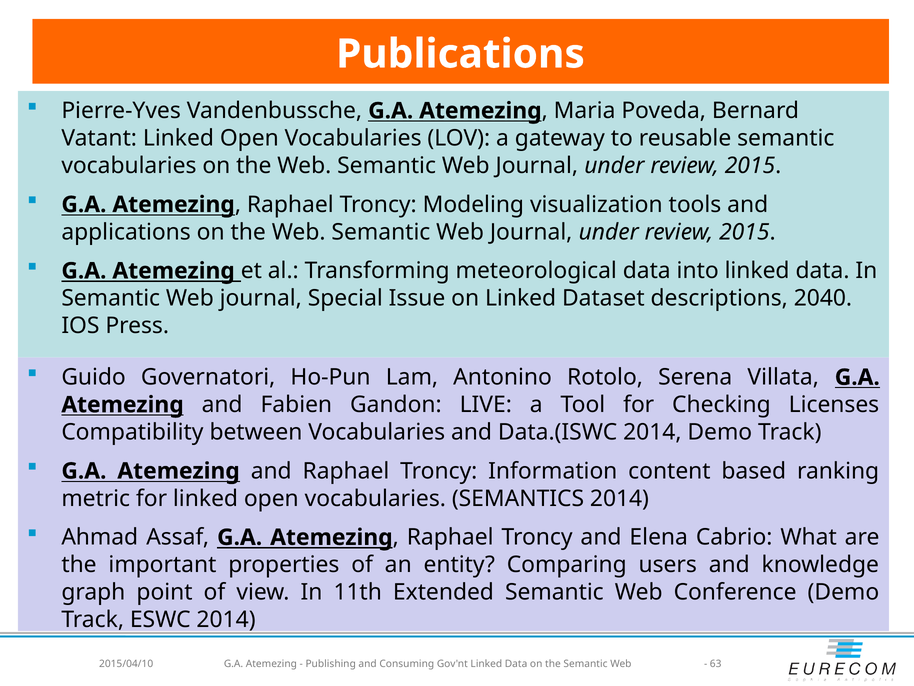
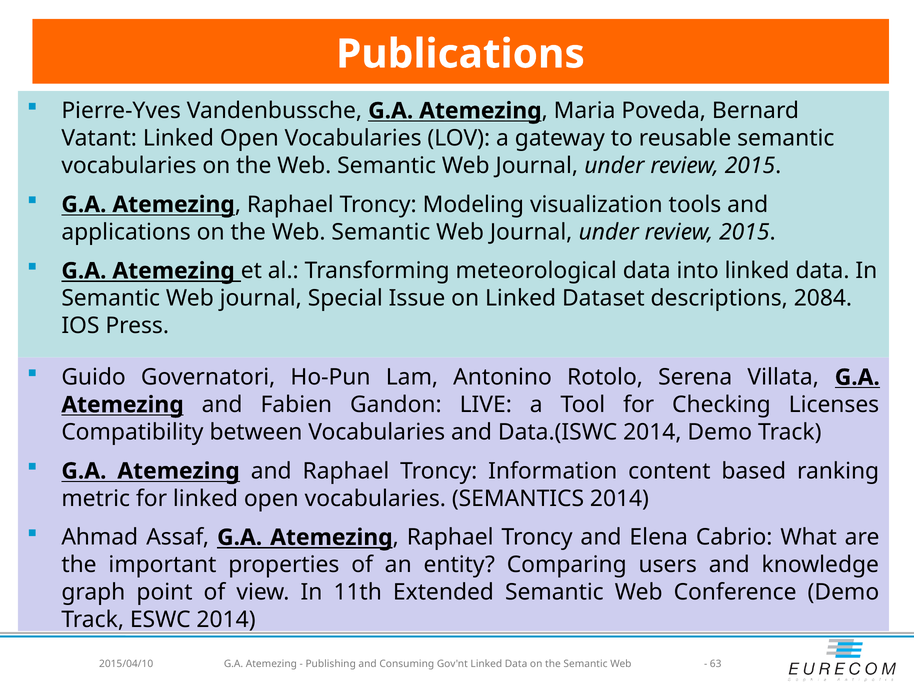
2040: 2040 -> 2084
